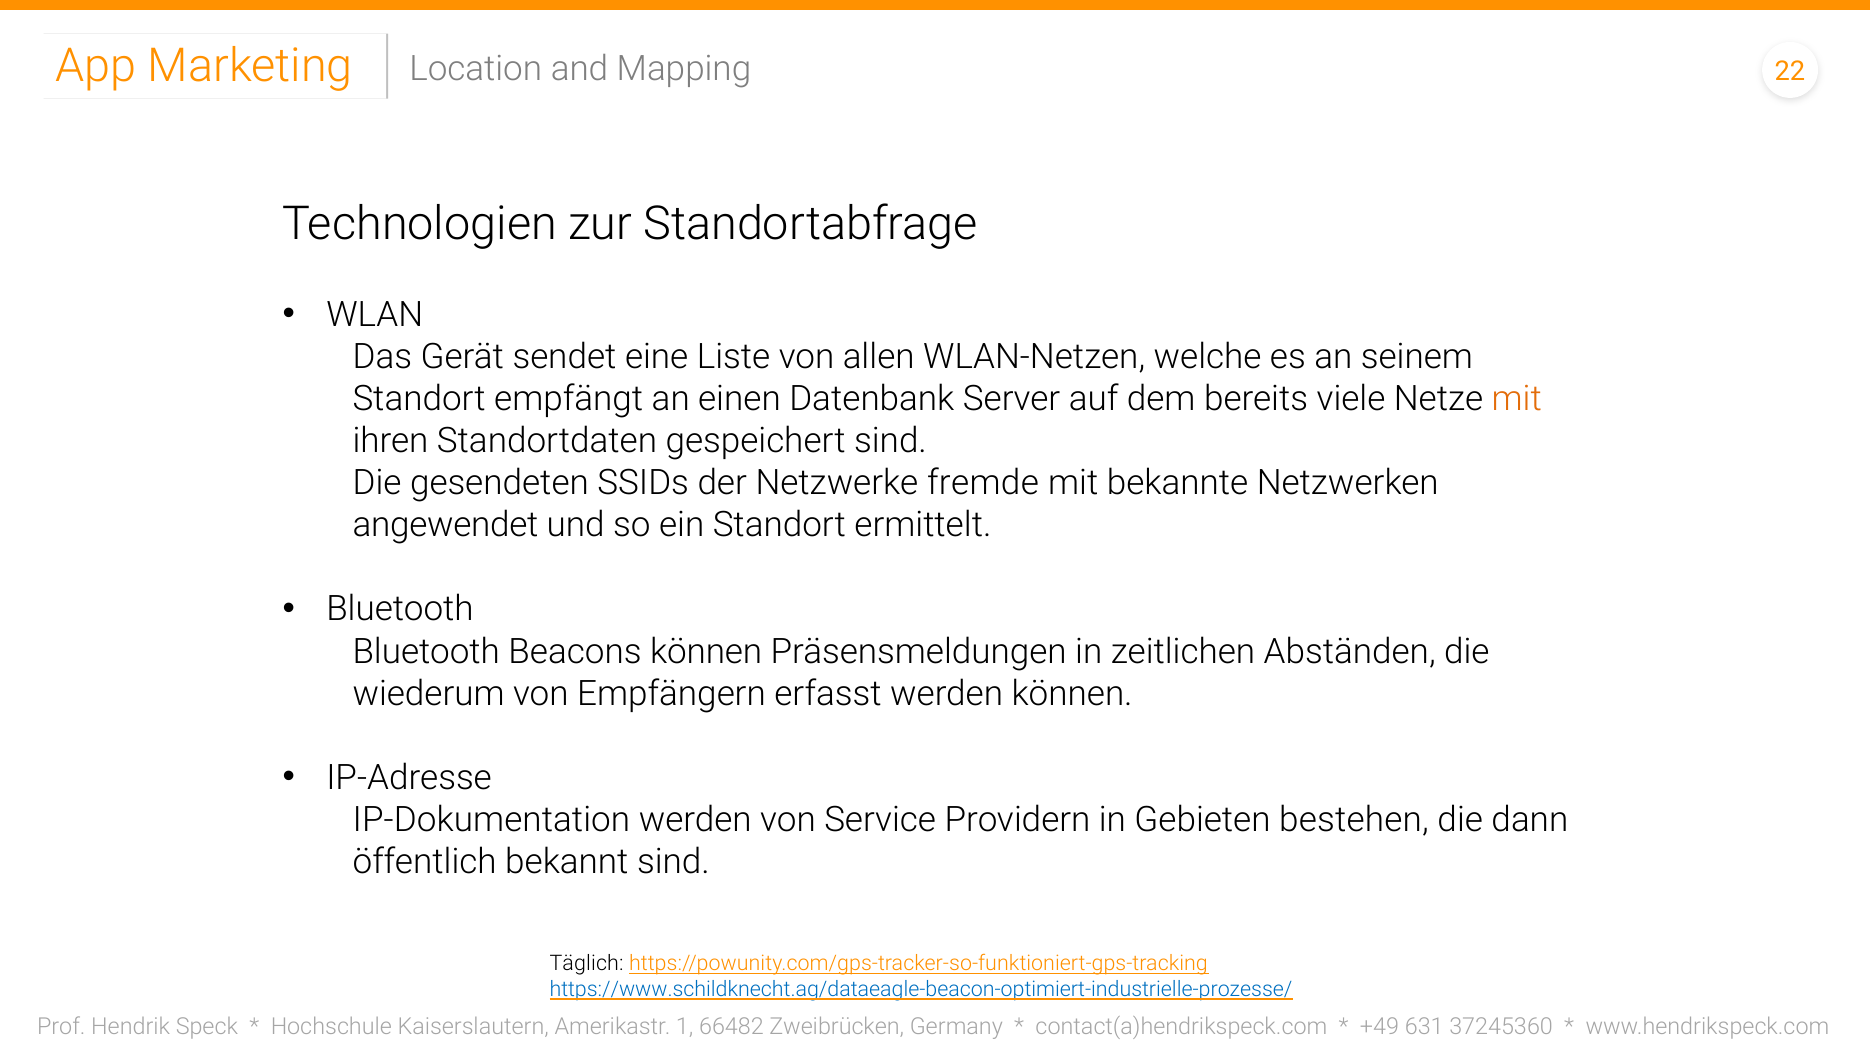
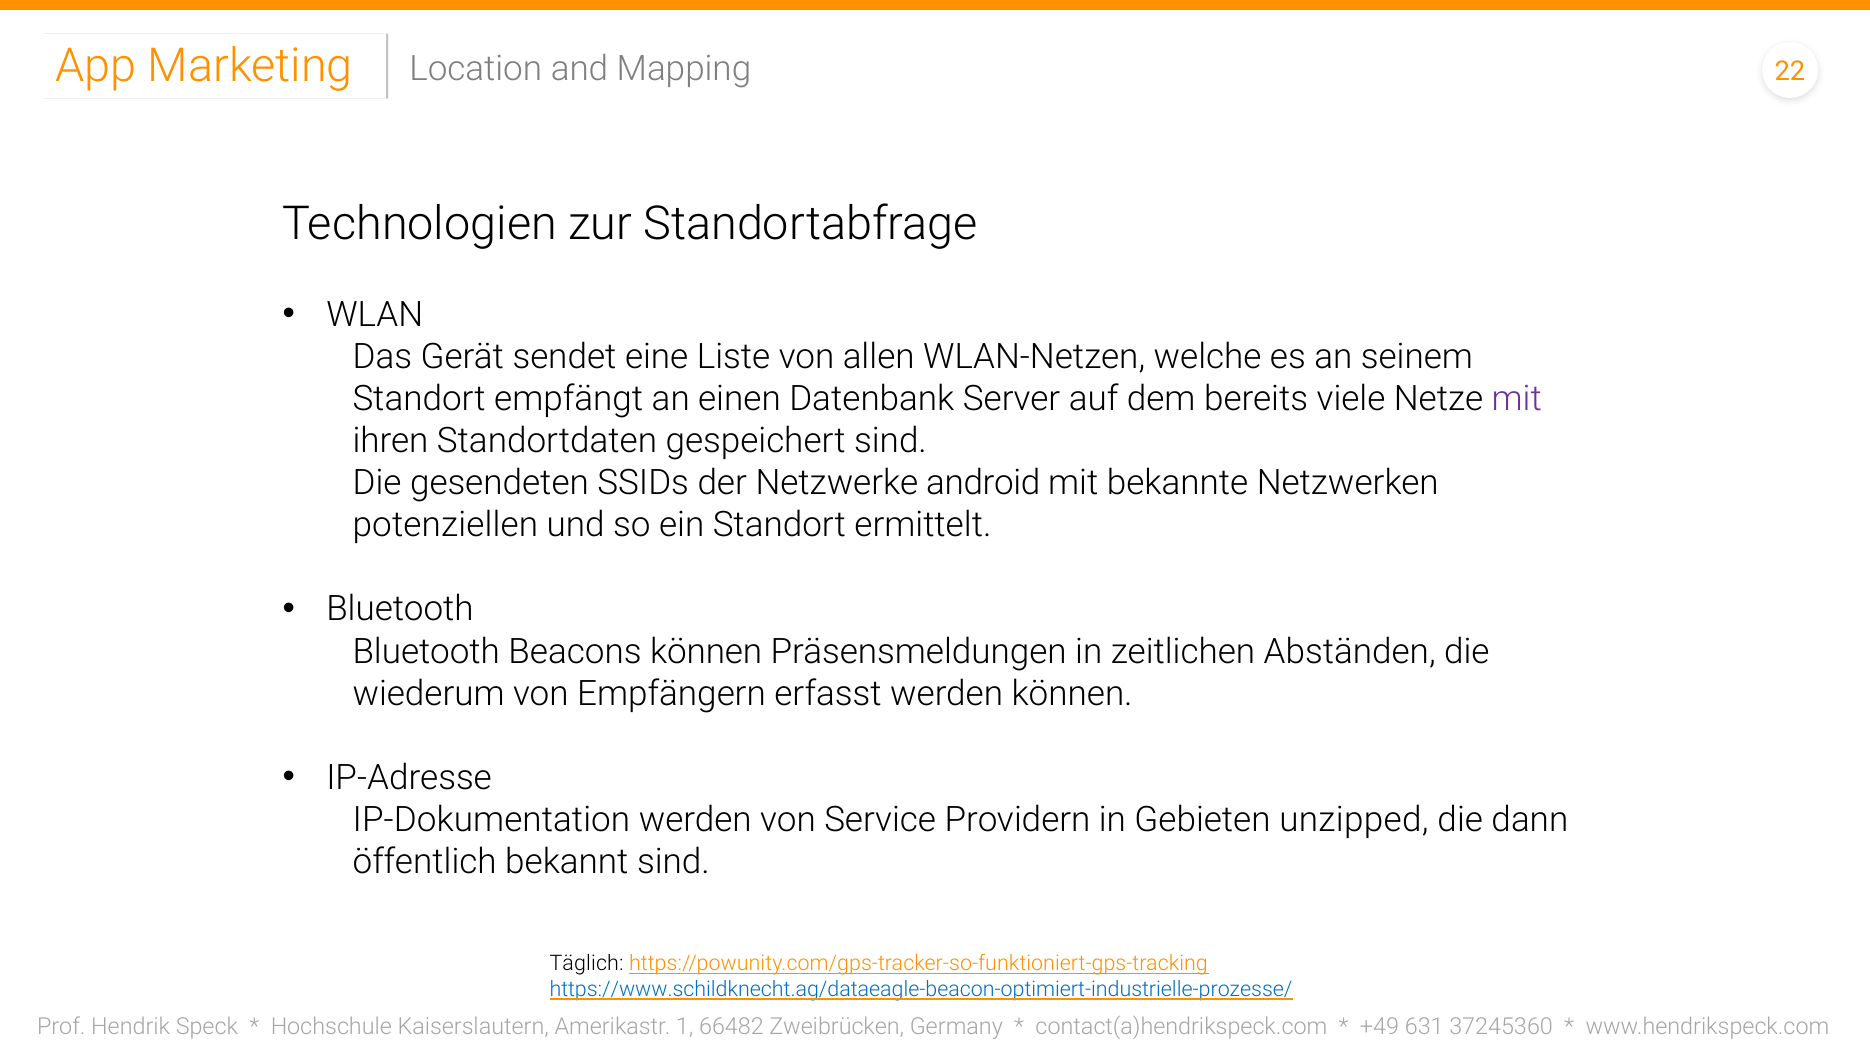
mit at (1517, 399) colour: orange -> purple
fremde: fremde -> android
angewendet: angewendet -> potenziellen
bestehen: bestehen -> unzipped
